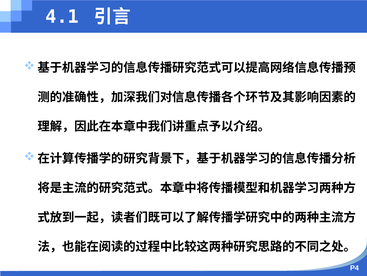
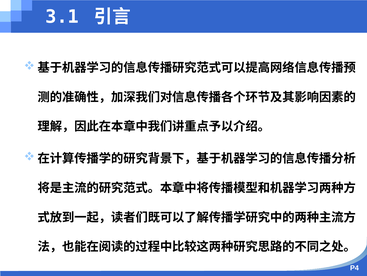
4.1: 4.1 -> 3.1
